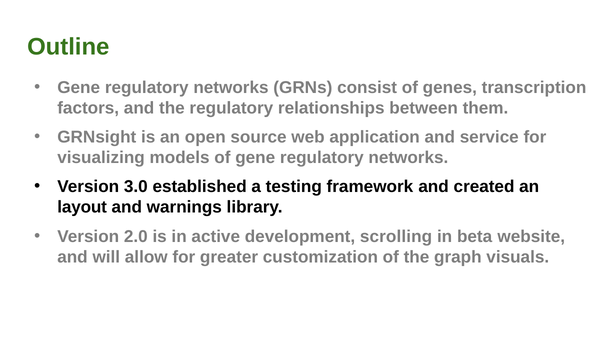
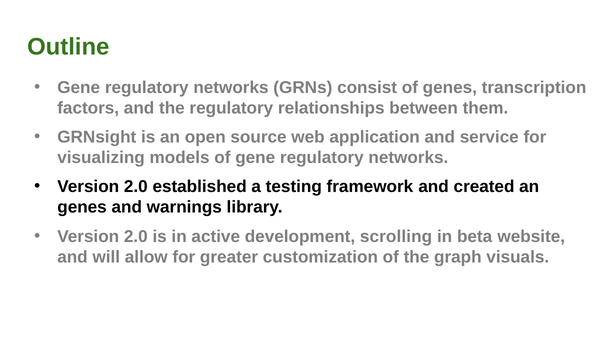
3.0 at (136, 187): 3.0 -> 2.0
layout at (82, 208): layout -> genes
